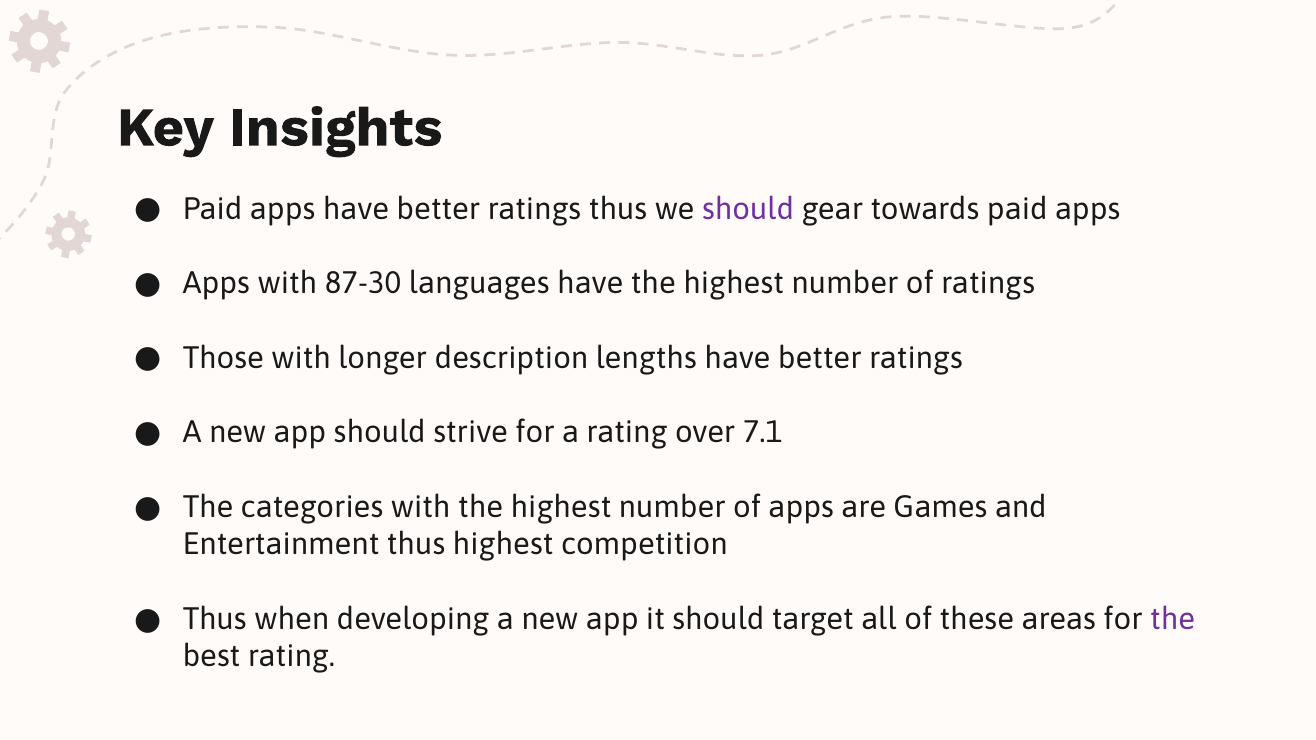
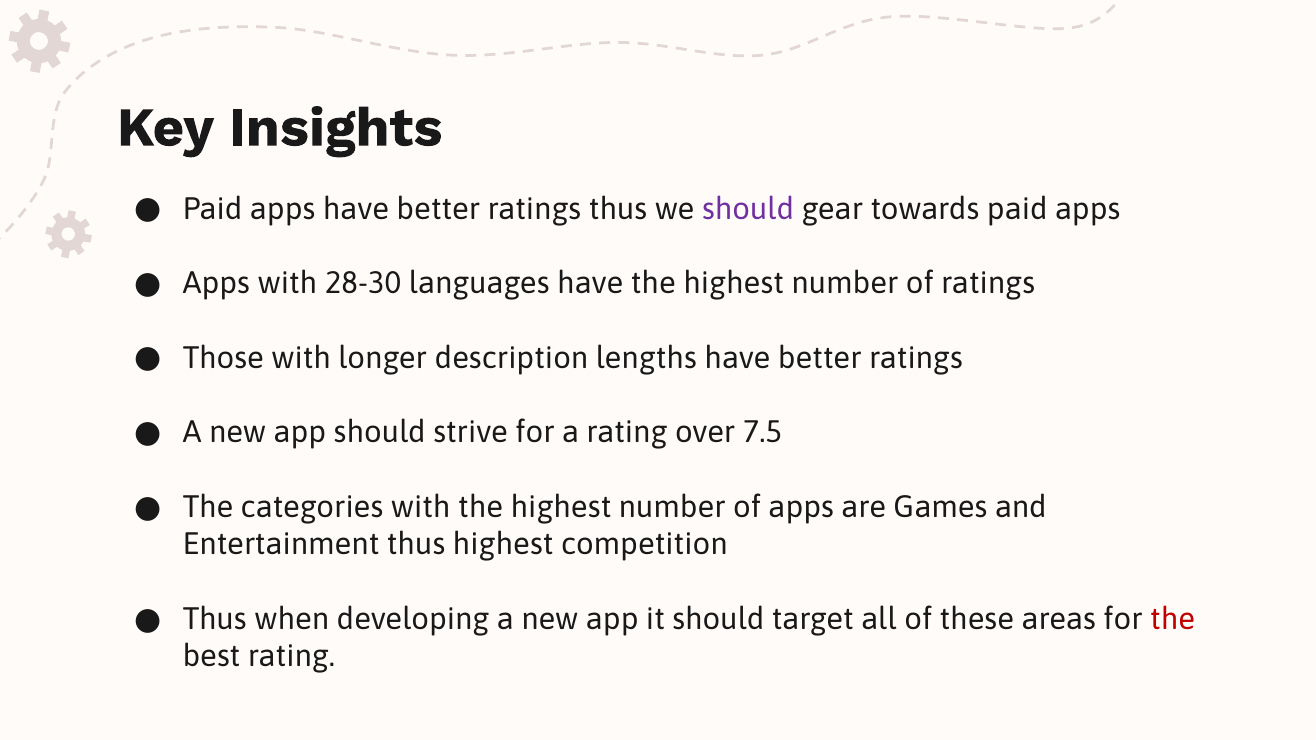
87-30: 87-30 -> 28-30
7.1: 7.1 -> 7.5
the at (1173, 619) colour: purple -> red
